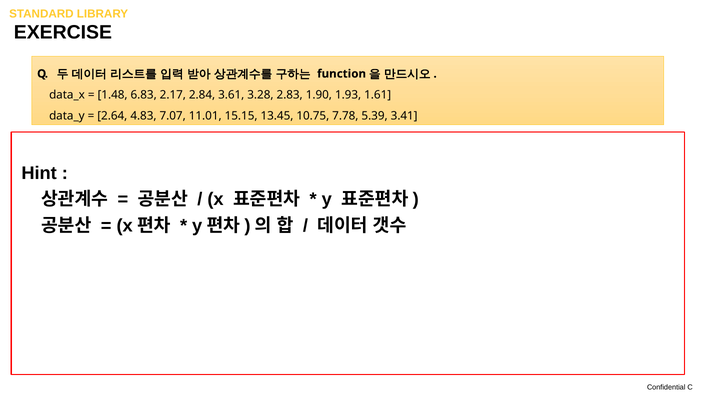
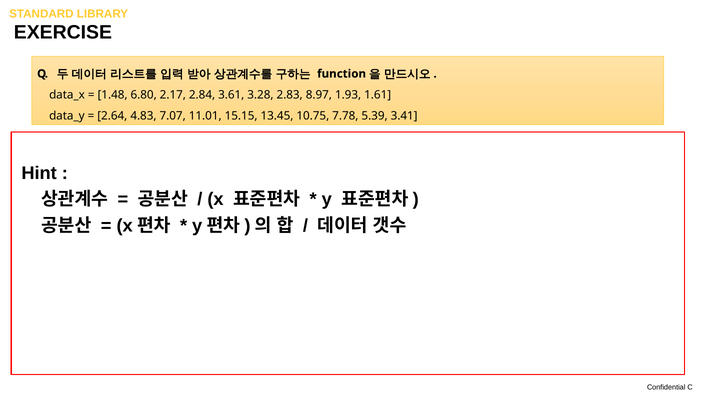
6.83: 6.83 -> 6.80
1.90: 1.90 -> 8.97
